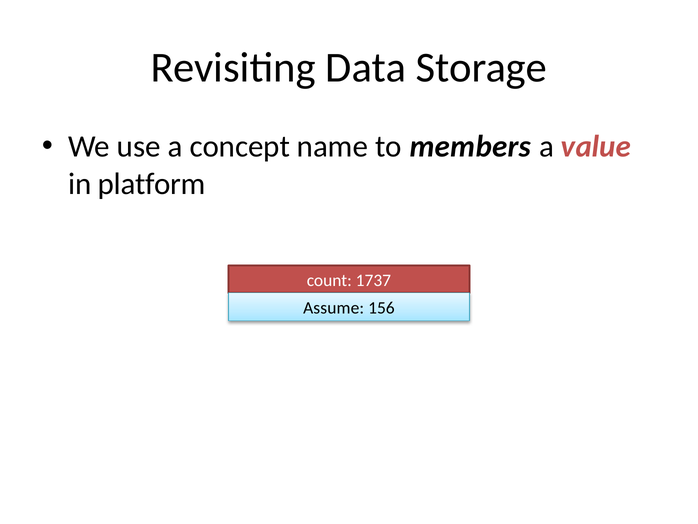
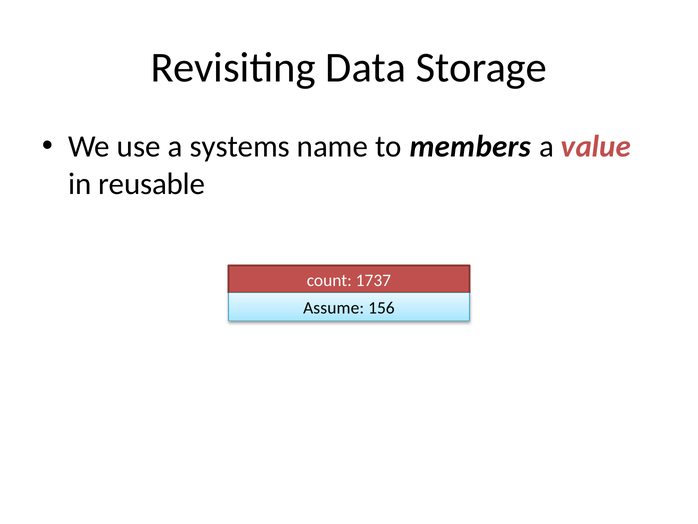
concept: concept -> systems
platform: platform -> reusable
